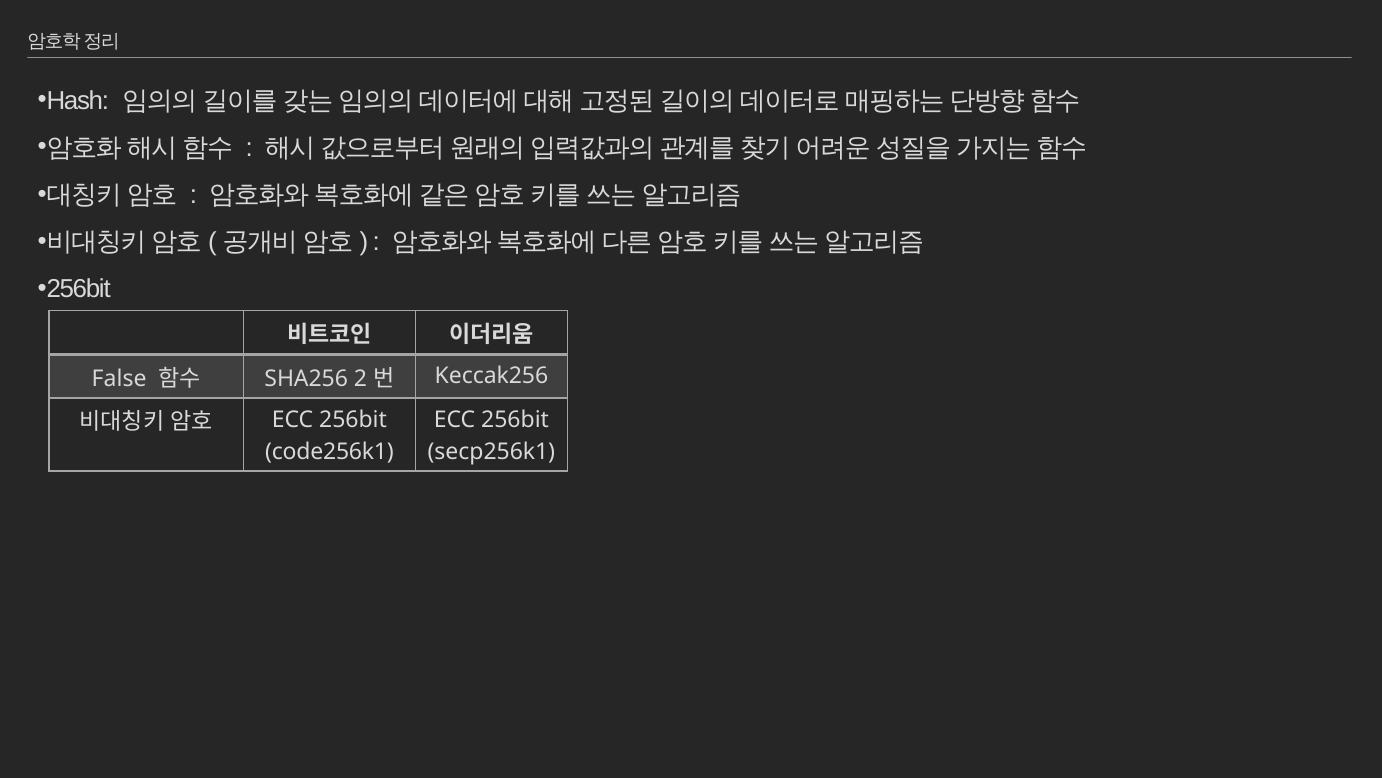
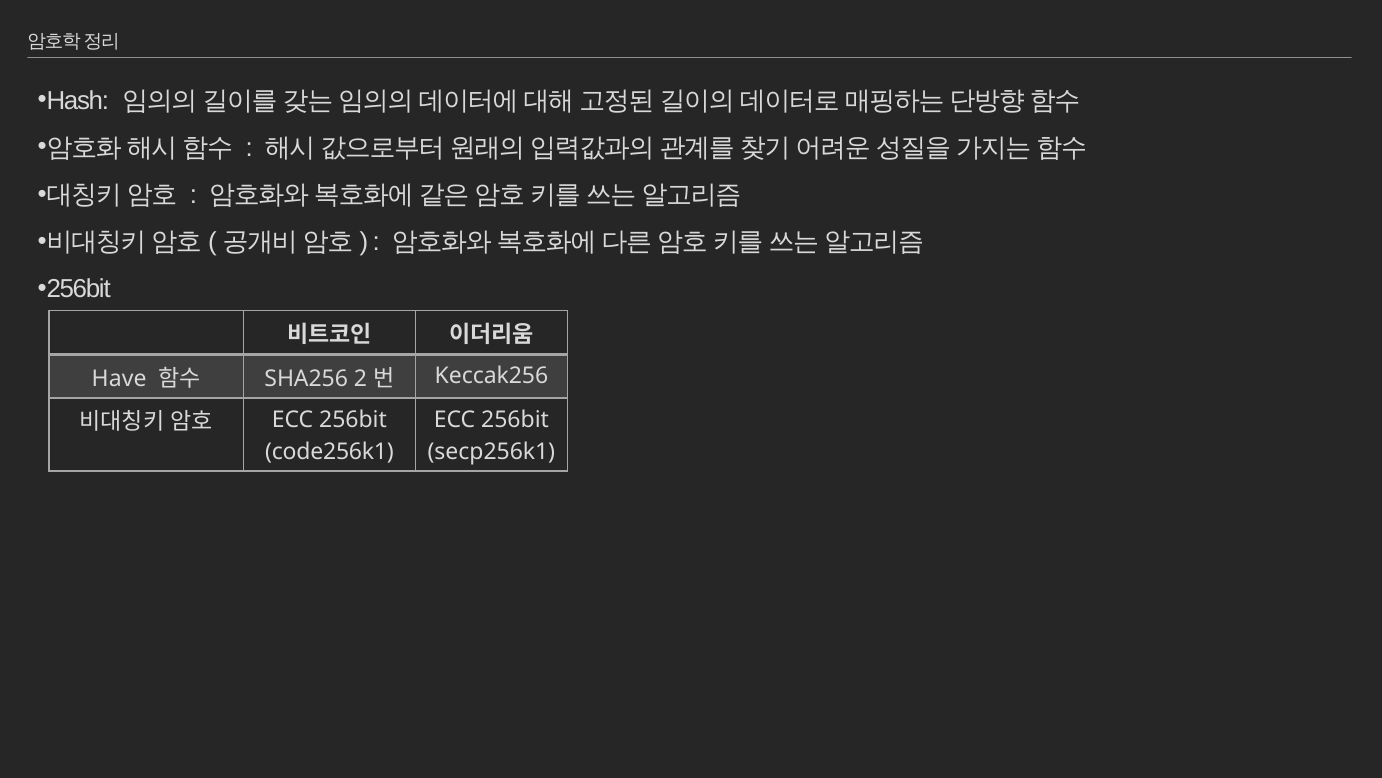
False: False -> Have
